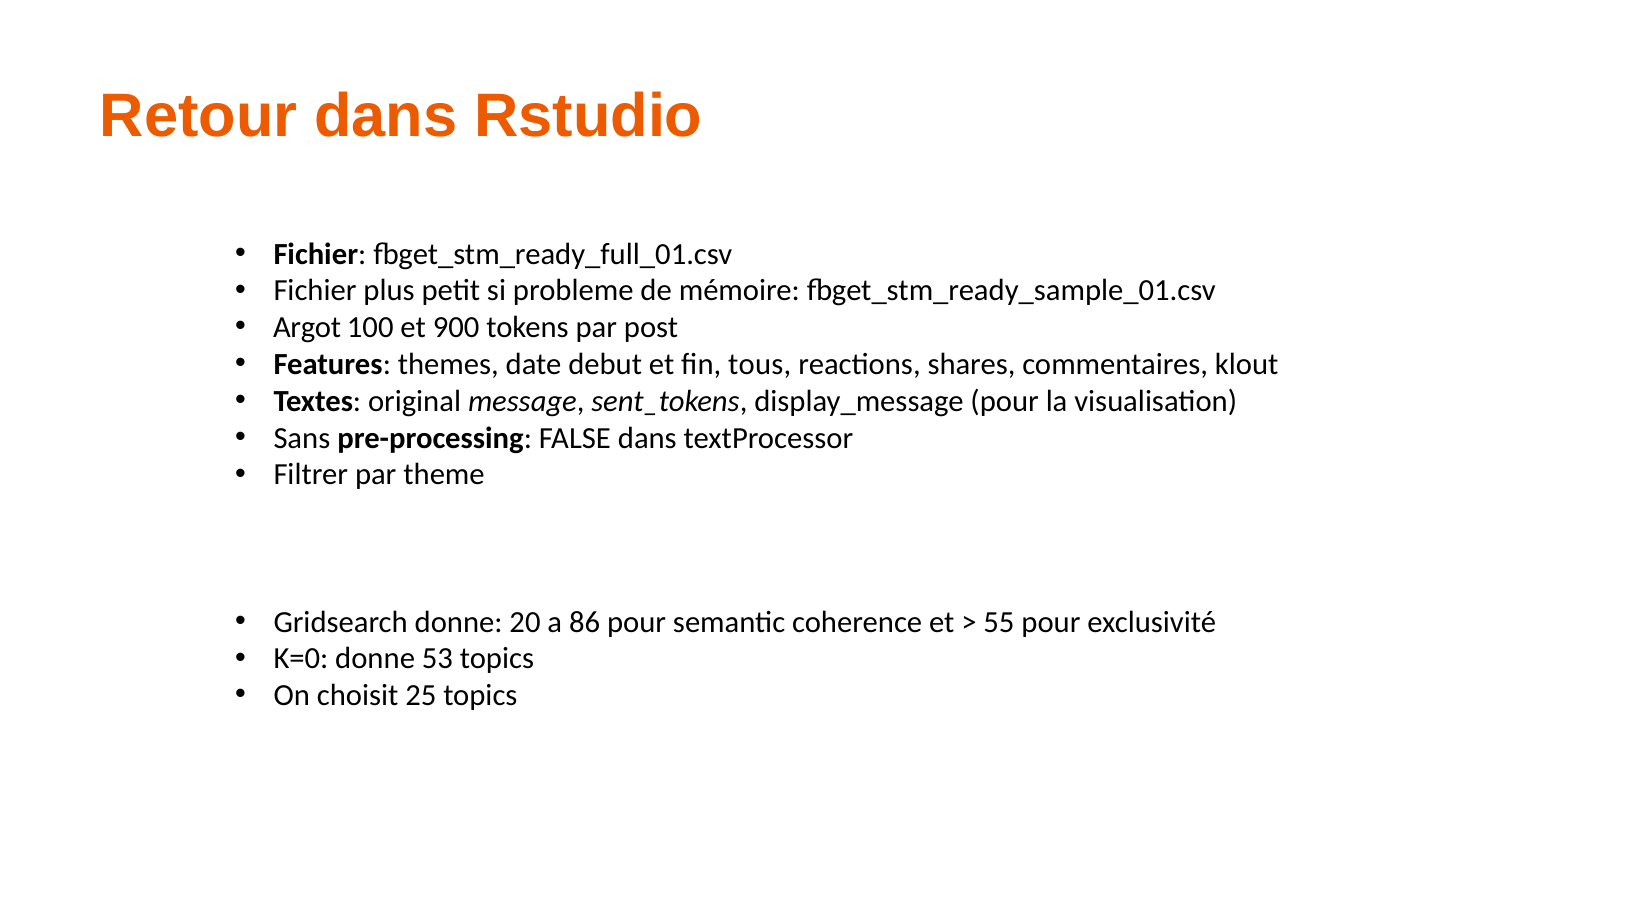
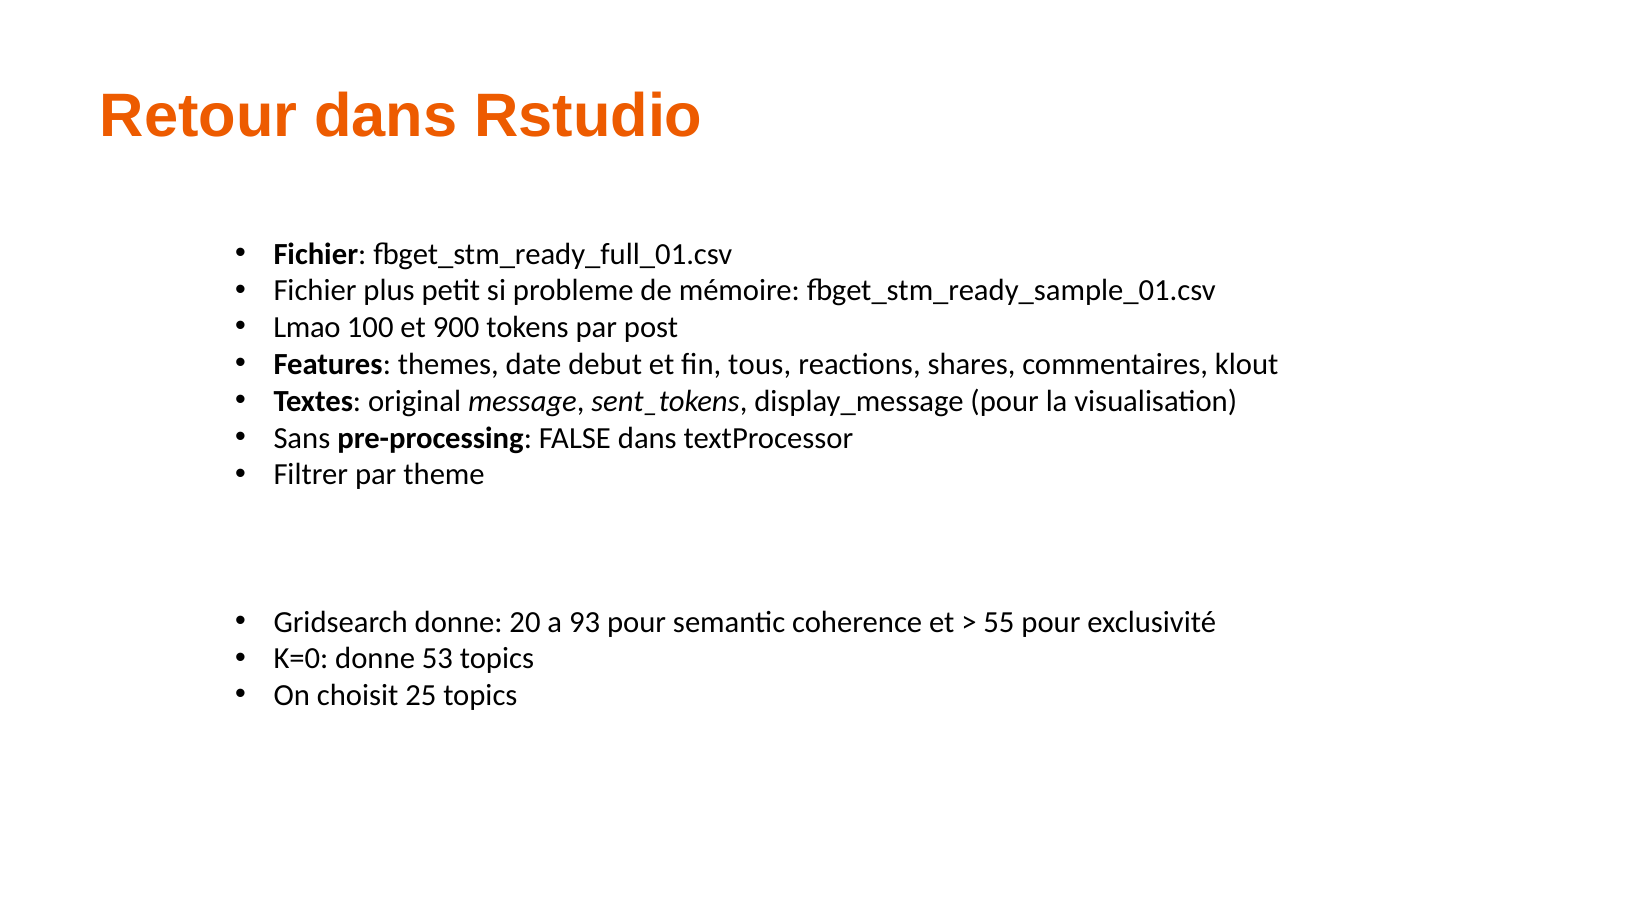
Argot: Argot -> Lmao
86: 86 -> 93
